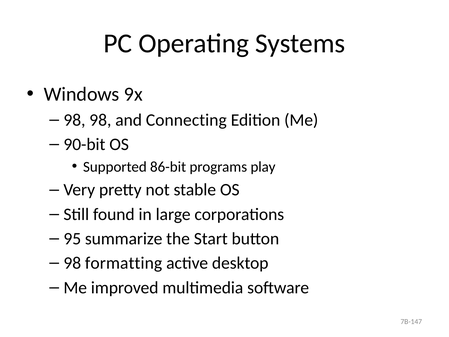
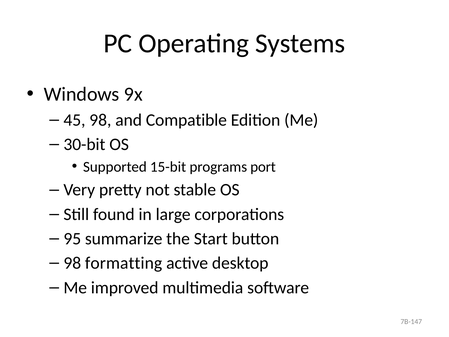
98 at (74, 120): 98 -> 45
Connecting: Connecting -> Compatible
90-bit: 90-bit -> 30-bit
86-bit: 86-bit -> 15-bit
play: play -> port
